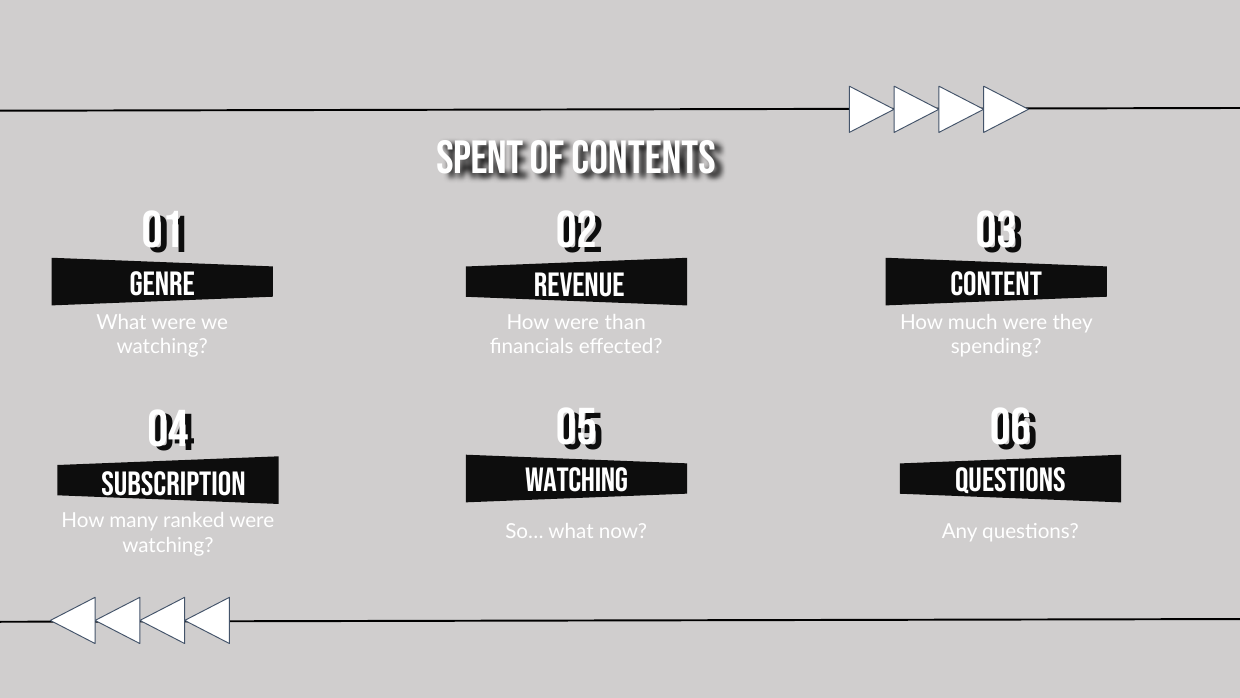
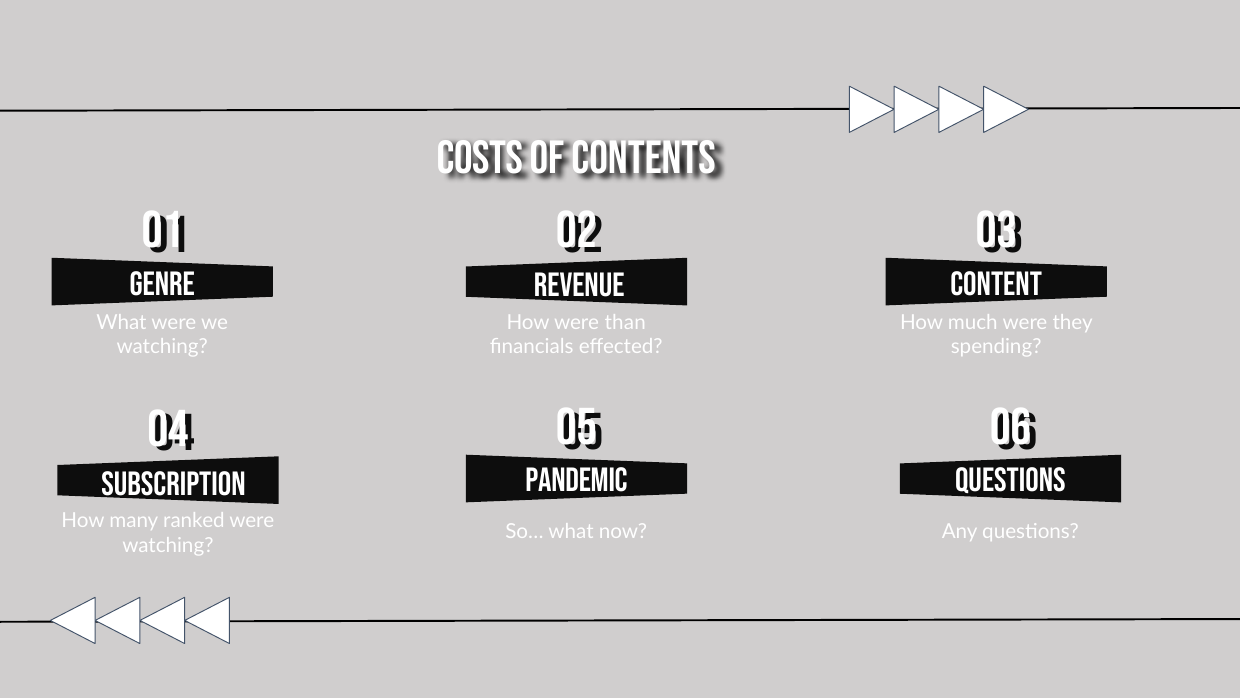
SPENT: SPENT -> COSTS
Watching at (577, 481): Watching -> Pandemic
